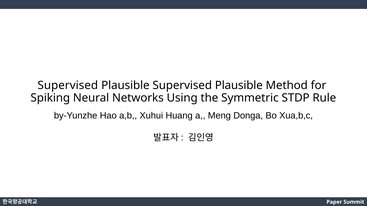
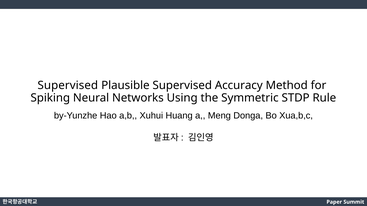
Plausible Supervised Plausible: Plausible -> Accuracy
